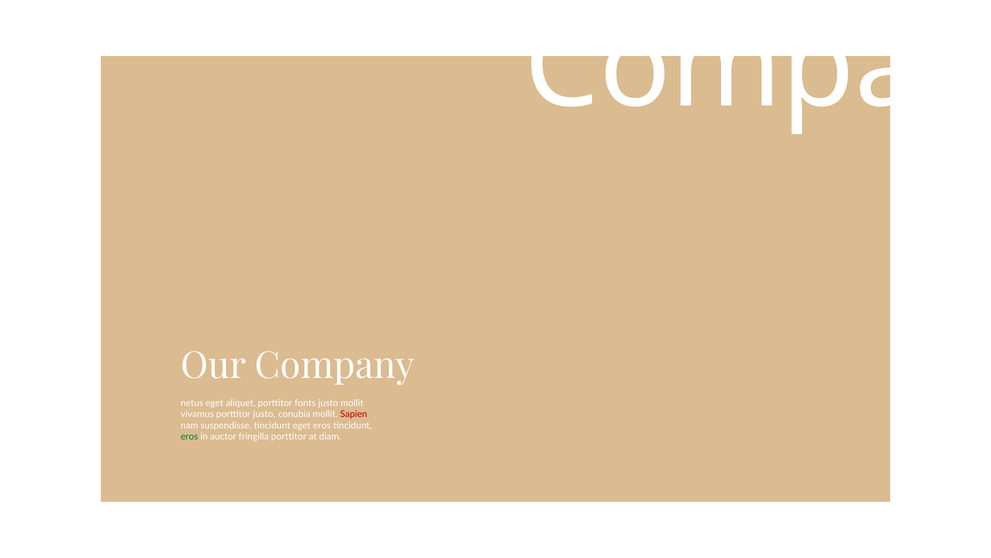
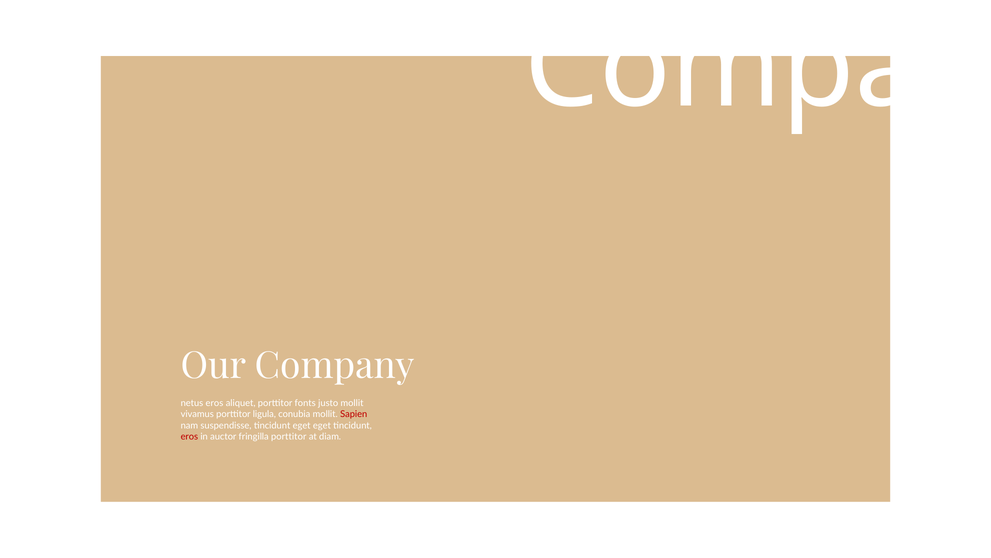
netus eget: eget -> eros
porttitor justo: justo -> ligula
eget eros: eros -> eget
eros at (189, 436) colour: green -> red
